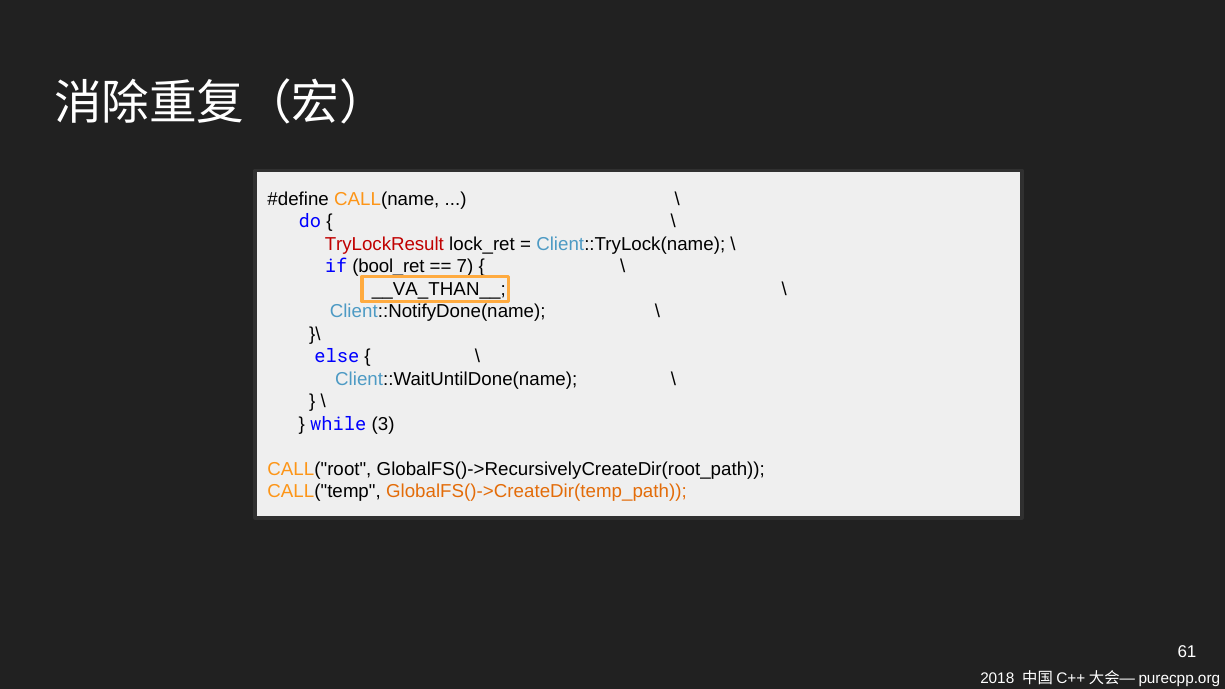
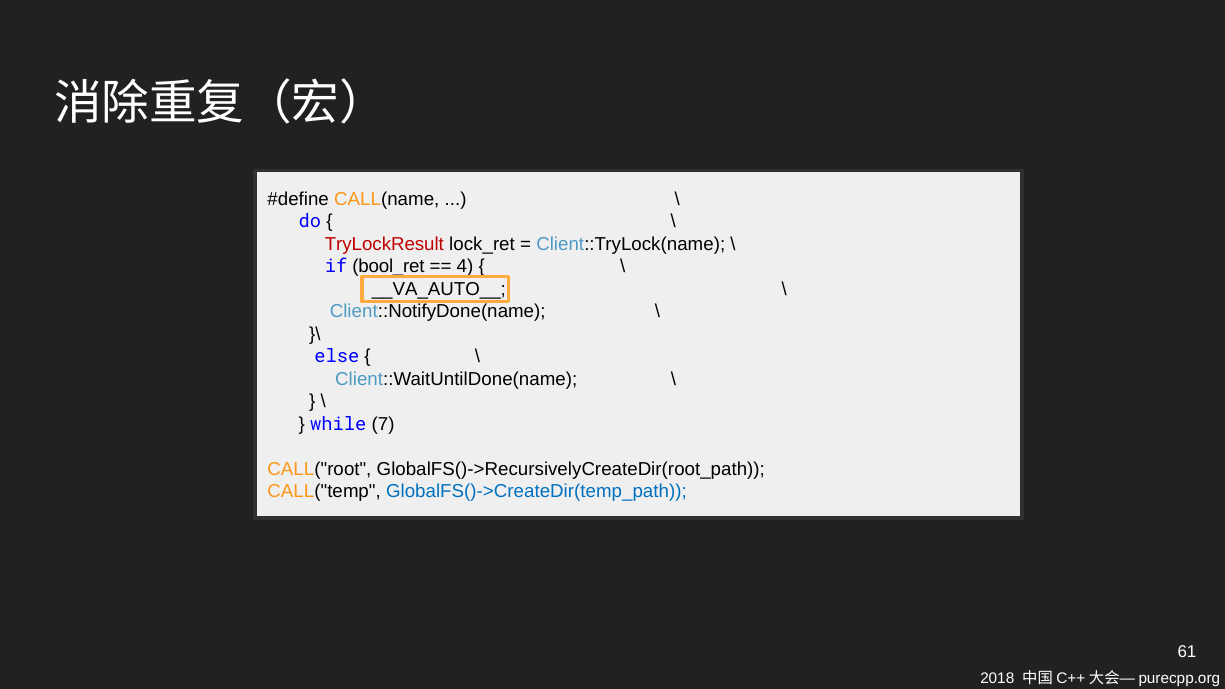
7: 7 -> 4
__VA_THAN__: __VA_THAN__ -> __VA_AUTO__
3: 3 -> 7
GlobalFS()->CreateDir(temp_path colour: orange -> blue
